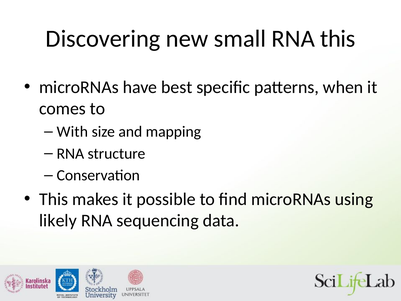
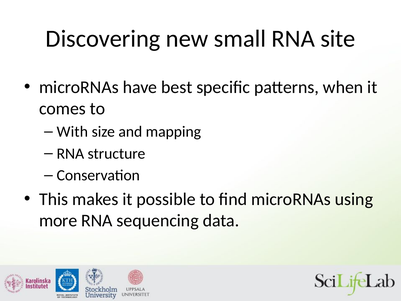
RNA this: this -> site
likely: likely -> more
